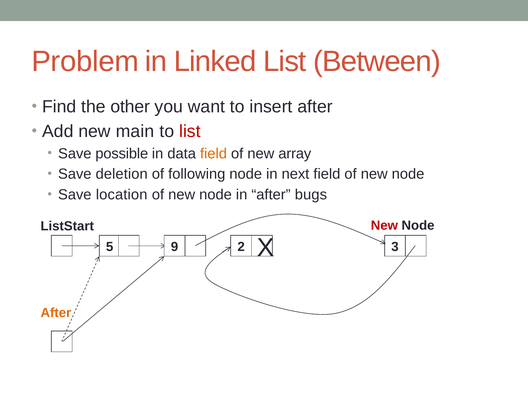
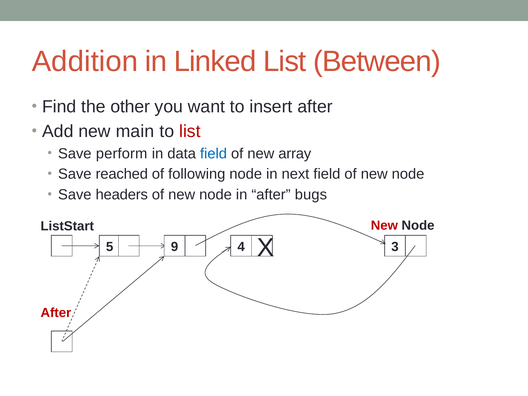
Problem: Problem -> Addition
possible: possible -> perform
field at (214, 154) colour: orange -> blue
deletion: deletion -> reached
location: location -> headers
2: 2 -> 4
After at (56, 313) colour: orange -> red
